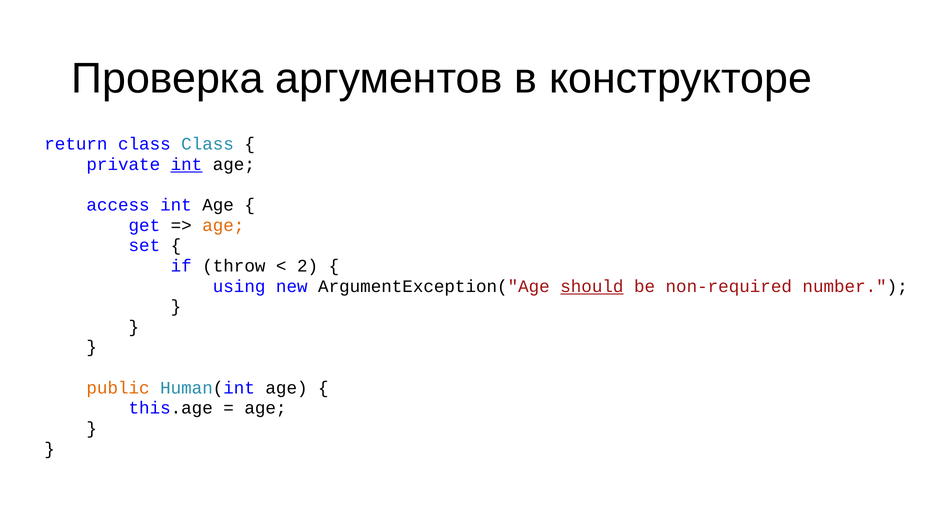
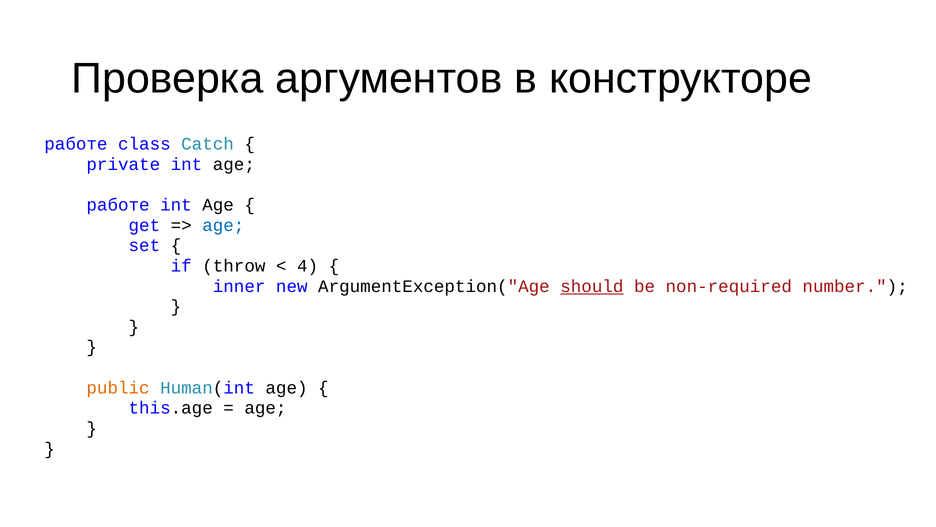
return at (76, 144): return -> работе
class Class: Class -> Catch
int at (186, 164) underline: present -> none
access at (118, 205): access -> работе
age at (223, 225) colour: orange -> blue
2: 2 -> 4
using: using -> inner
